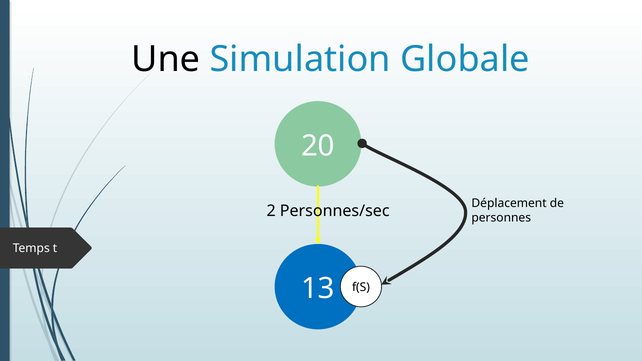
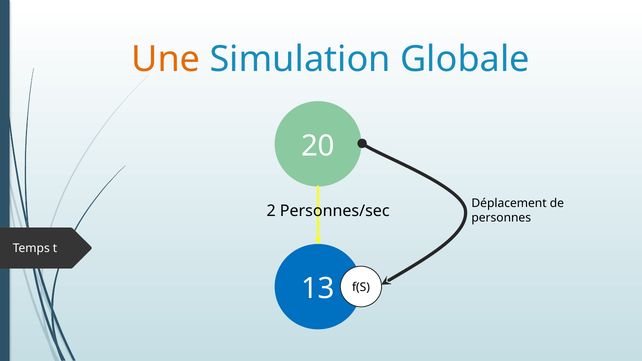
Une colour: black -> orange
